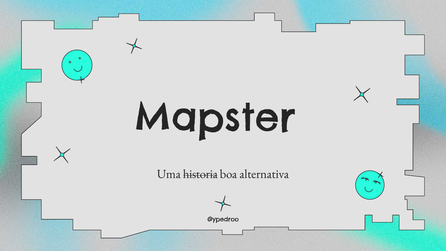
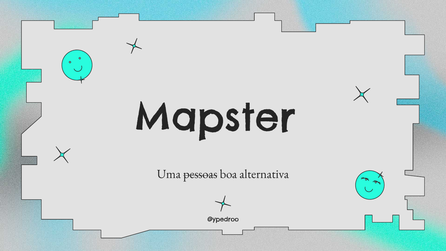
historia: historia -> pessoas
